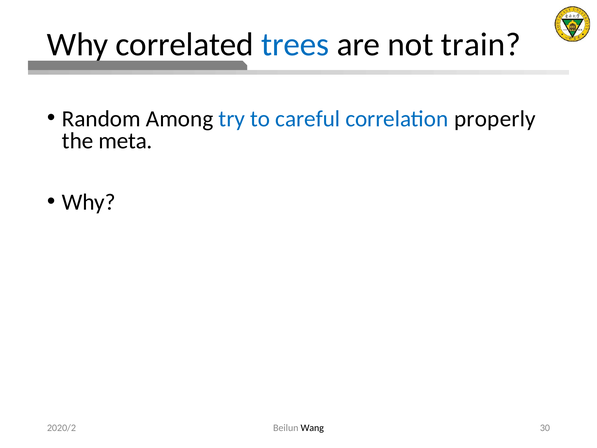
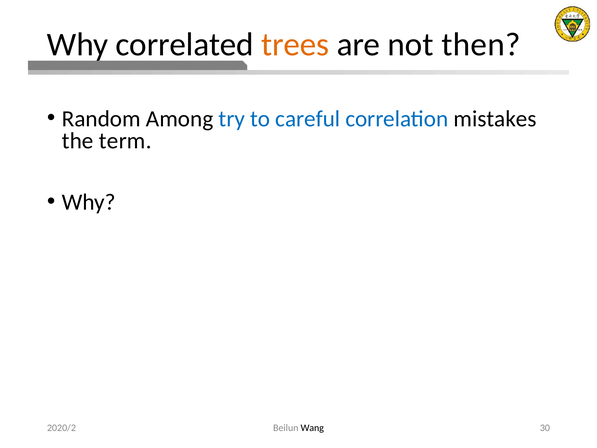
trees colour: blue -> orange
train: train -> then
properly: properly -> mistakes
meta: meta -> term
